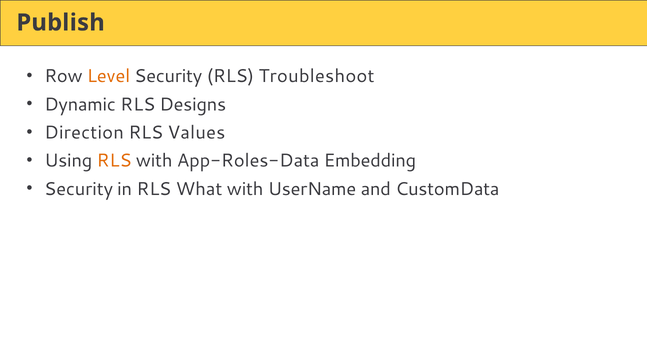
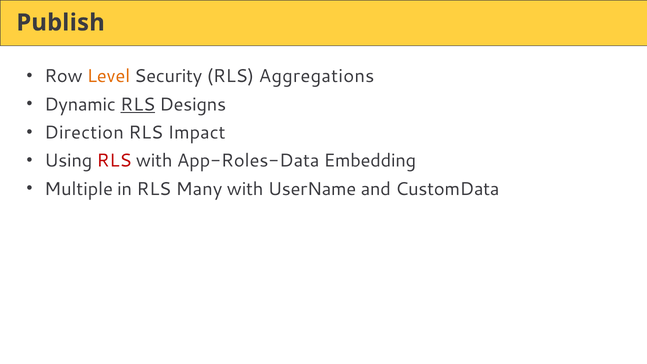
Troubleshoot: Troubleshoot -> Aggregations
RLS at (138, 104) underline: none -> present
Values: Values -> Impact
RLS at (114, 161) colour: orange -> red
Security at (79, 189): Security -> Multiple
What: What -> Many
